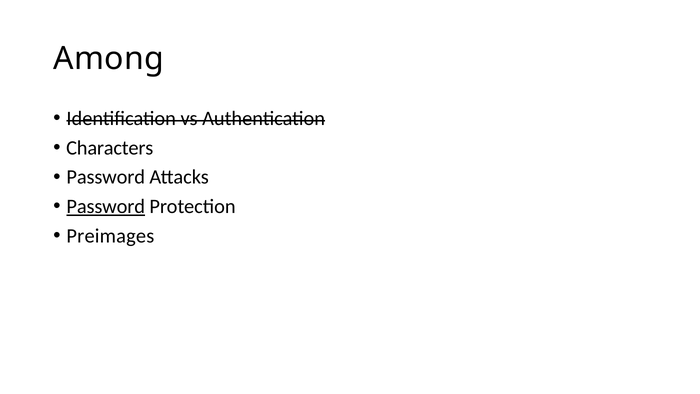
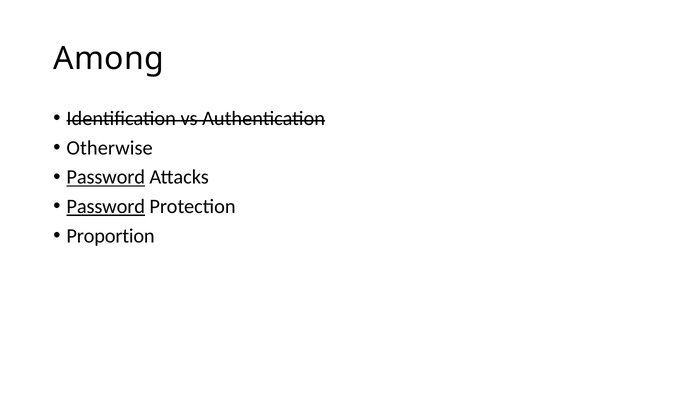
Characters: Characters -> Otherwise
Password at (106, 177) underline: none -> present
Preimages: Preimages -> Proportion
